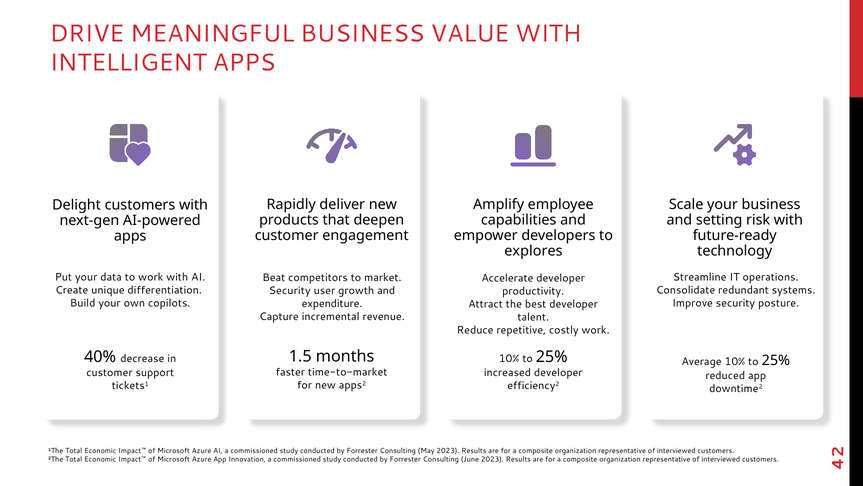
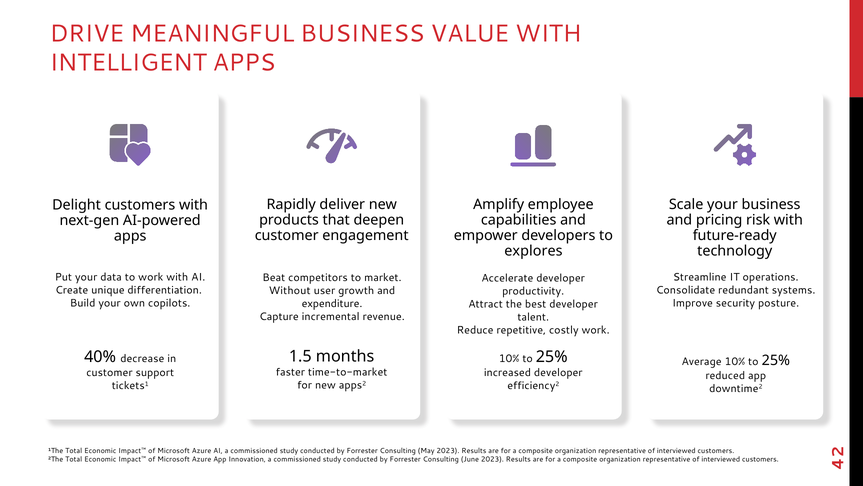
setting: setting -> pricing
Security at (290, 290): Security -> Without
